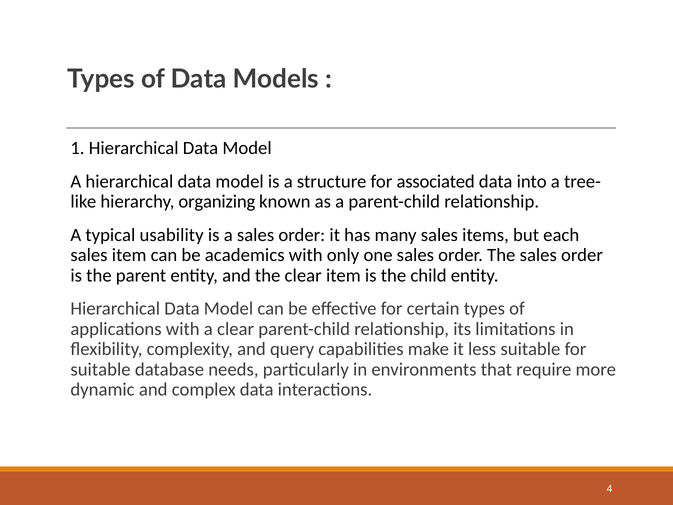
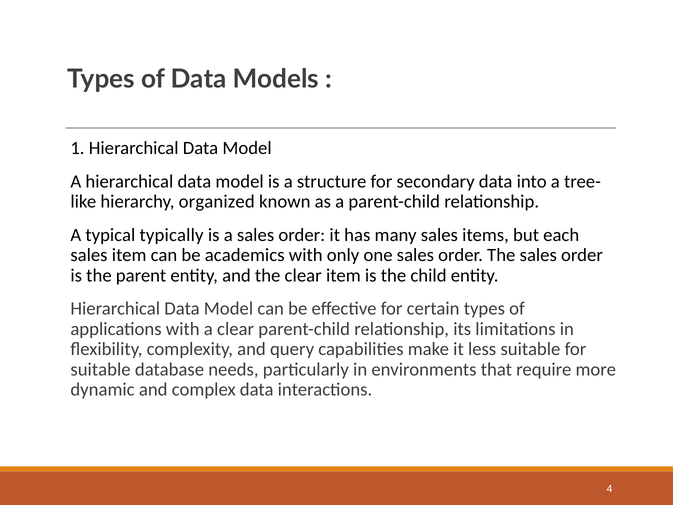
associated: associated -> secondary
organizing: organizing -> organized
usability: usability -> typically
